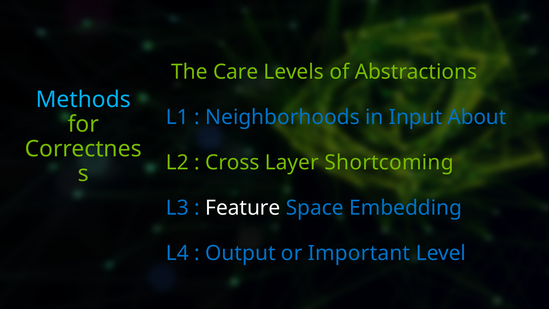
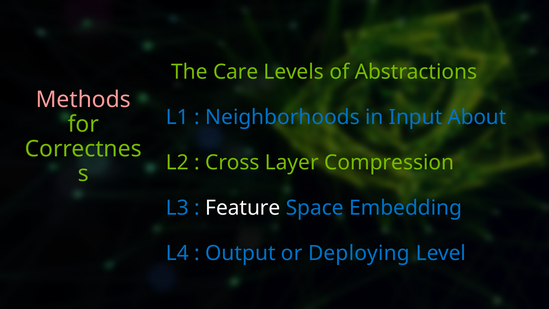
Methods colour: light blue -> pink
Shortcoming: Shortcoming -> Compression
Important: Important -> Deploying
